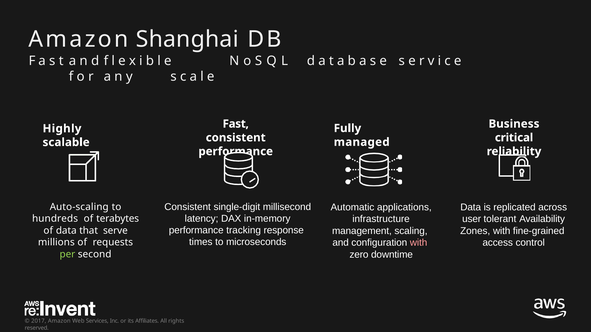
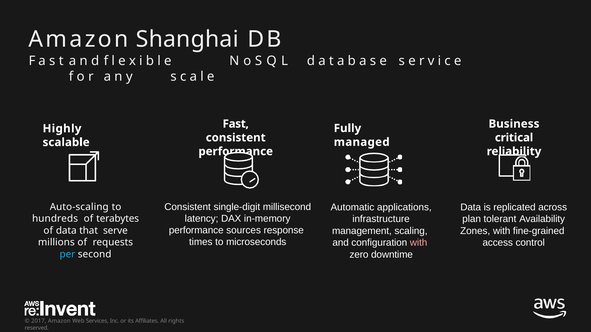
user: user -> plan
tracking: tracking -> sources
per colour: light green -> light blue
